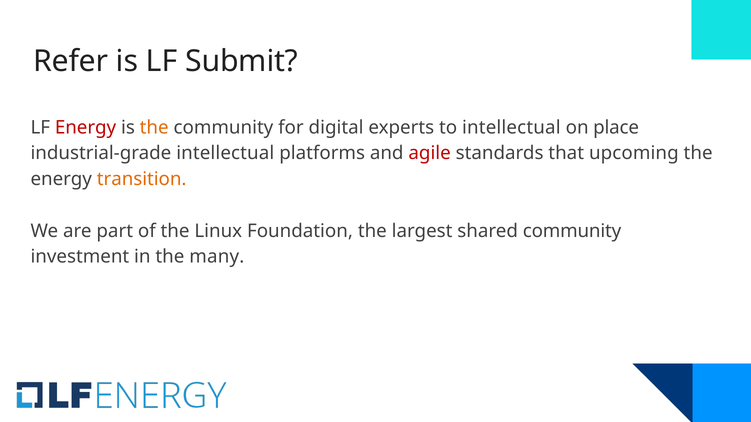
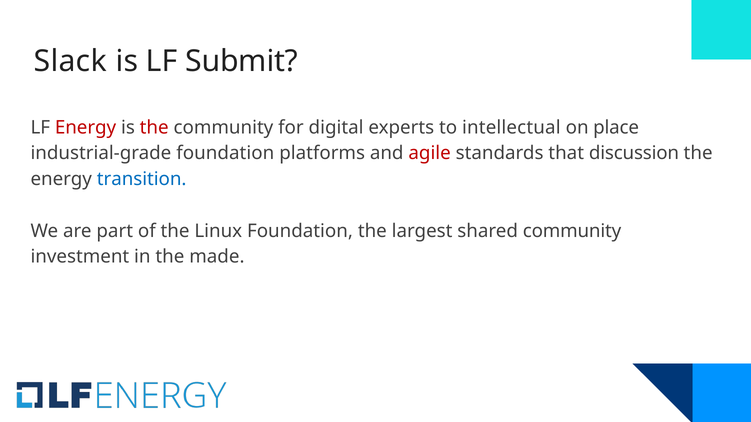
Refer: Refer -> Slack
the at (154, 127) colour: orange -> red
industrial-grade intellectual: intellectual -> foundation
upcoming: upcoming -> discussion
transition colour: orange -> blue
many: many -> made
